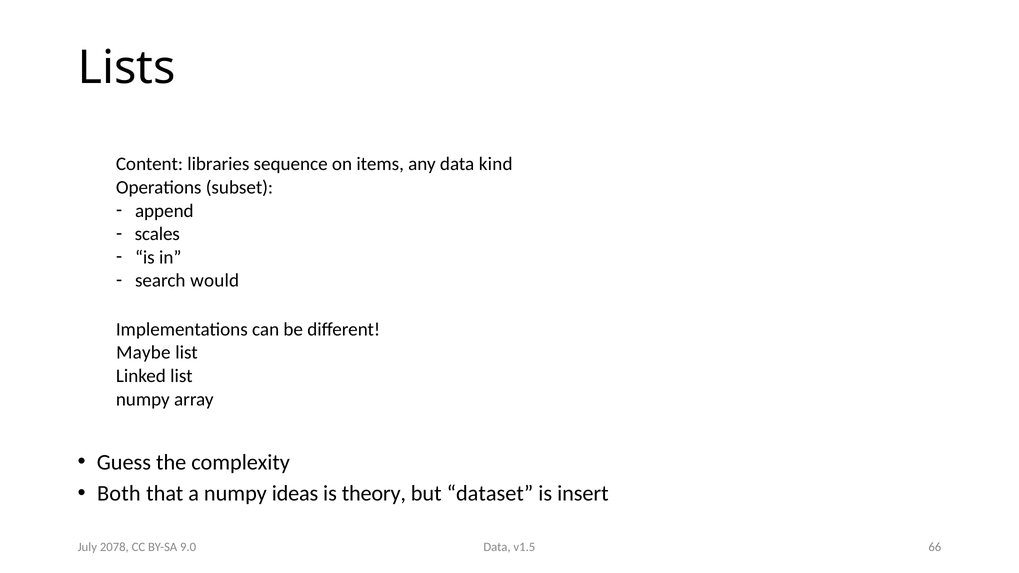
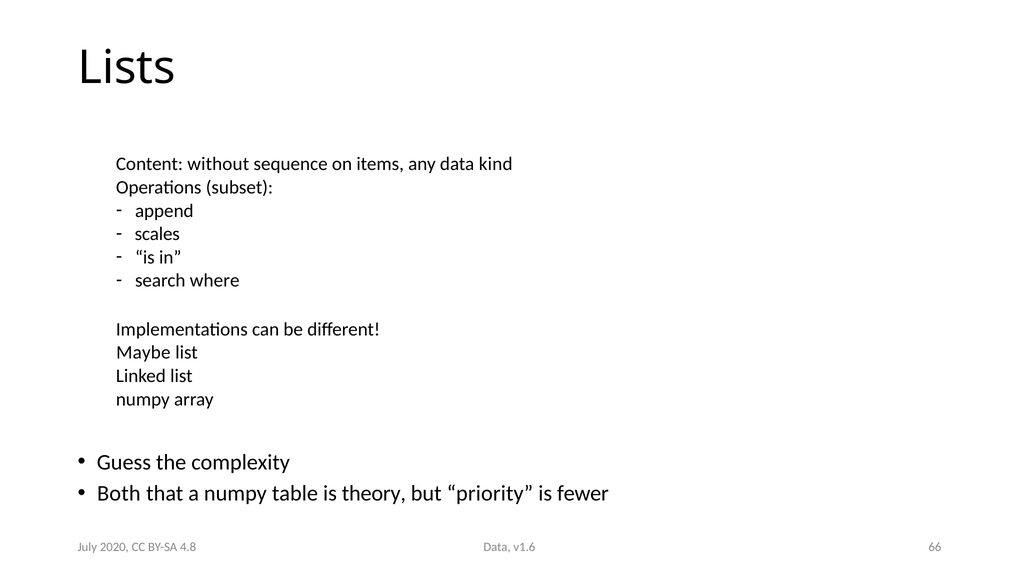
libraries: libraries -> without
would: would -> where
ideas: ideas -> table
dataset: dataset -> priority
insert: insert -> fewer
v1.5: v1.5 -> v1.6
2078: 2078 -> 2020
9.0: 9.0 -> 4.8
